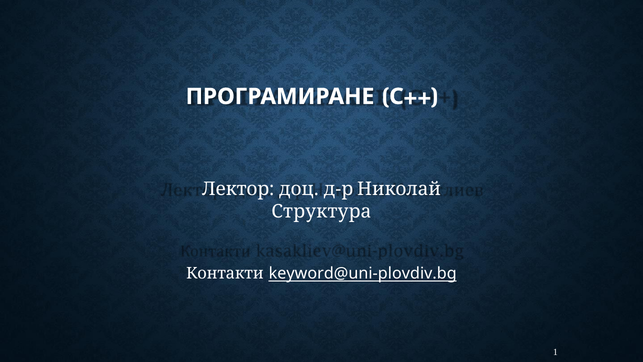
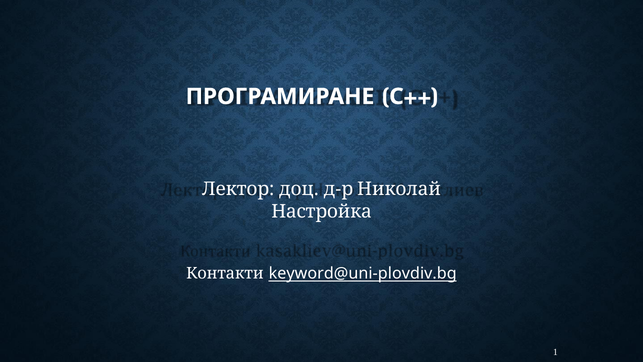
Структура: Структура -> Настройка
